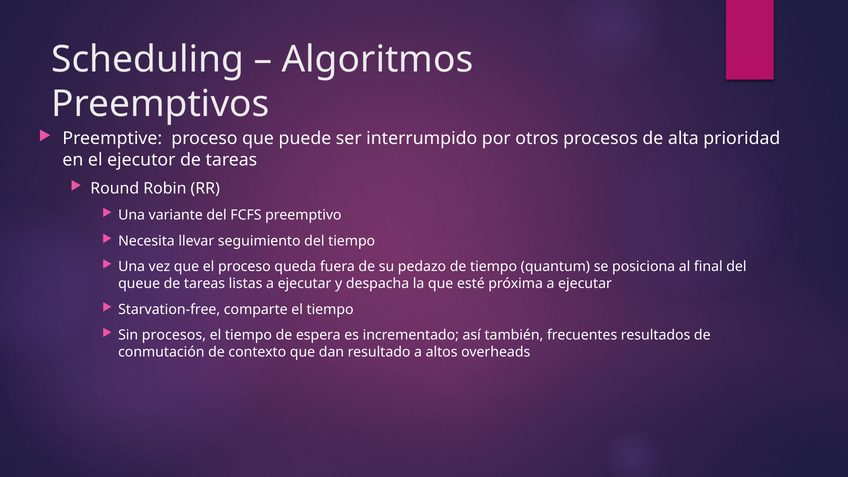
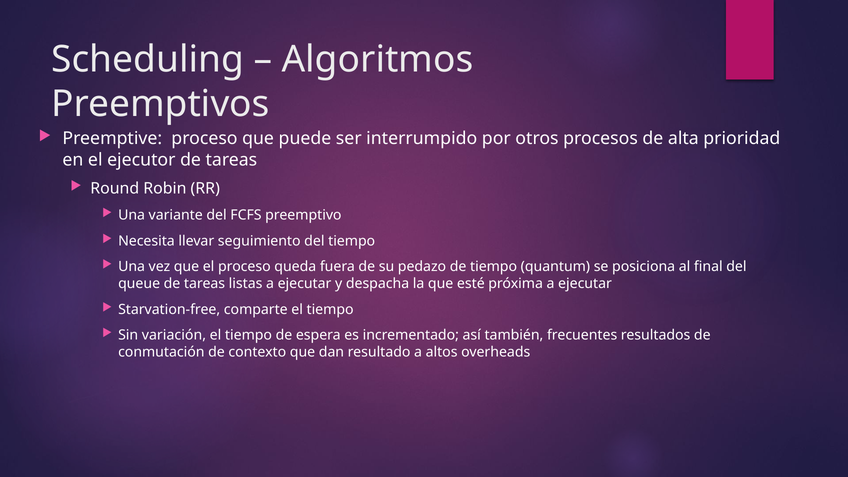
Sin procesos: procesos -> variación
